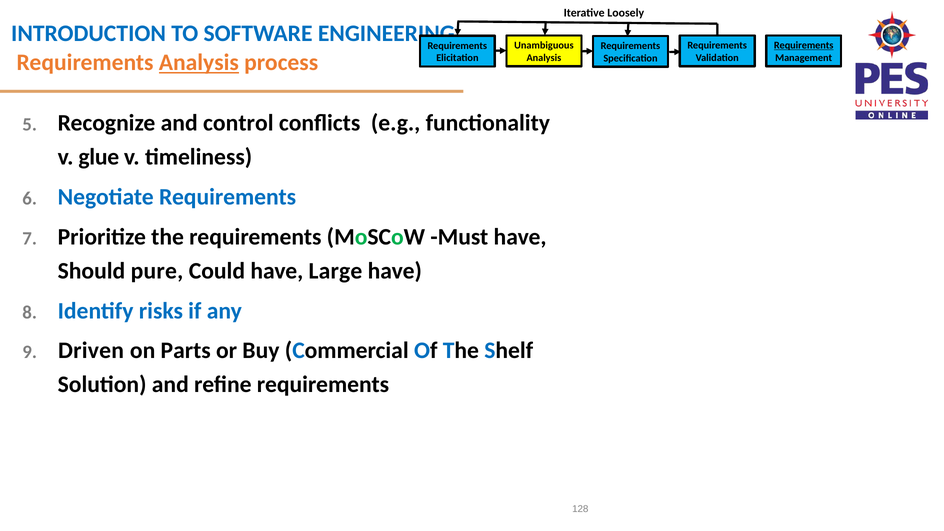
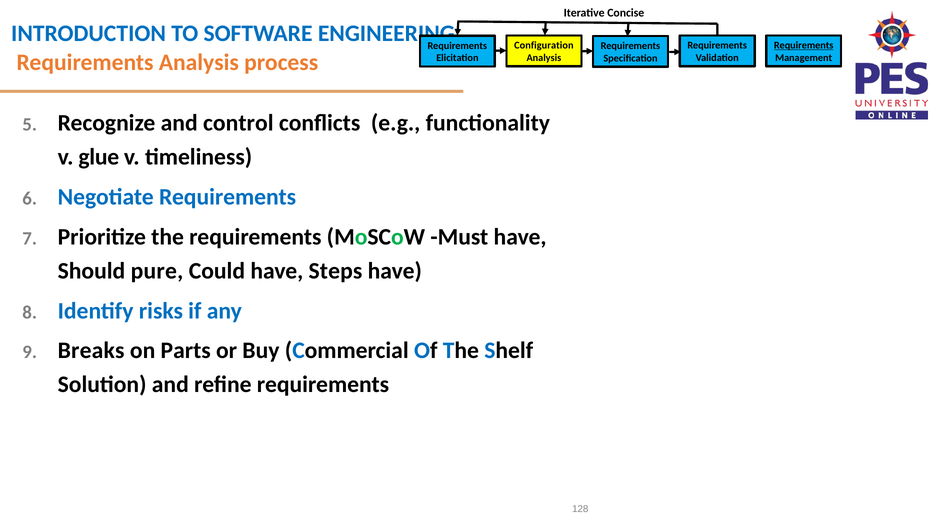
Loosely: Loosely -> Concise
Unambiguous: Unambiguous -> Configuration
Analysis at (199, 62) underline: present -> none
Large: Large -> Steps
Driven: Driven -> Breaks
